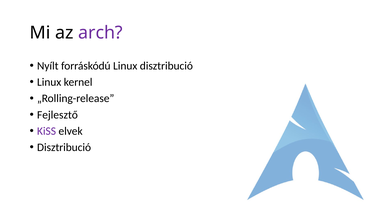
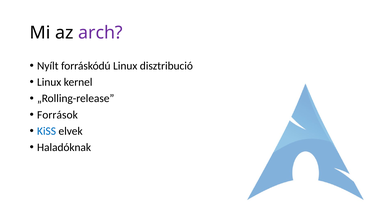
Fejlesztő: Fejlesztő -> Források
KiSS colour: purple -> blue
Disztribució at (64, 148): Disztribució -> Haladóknak
